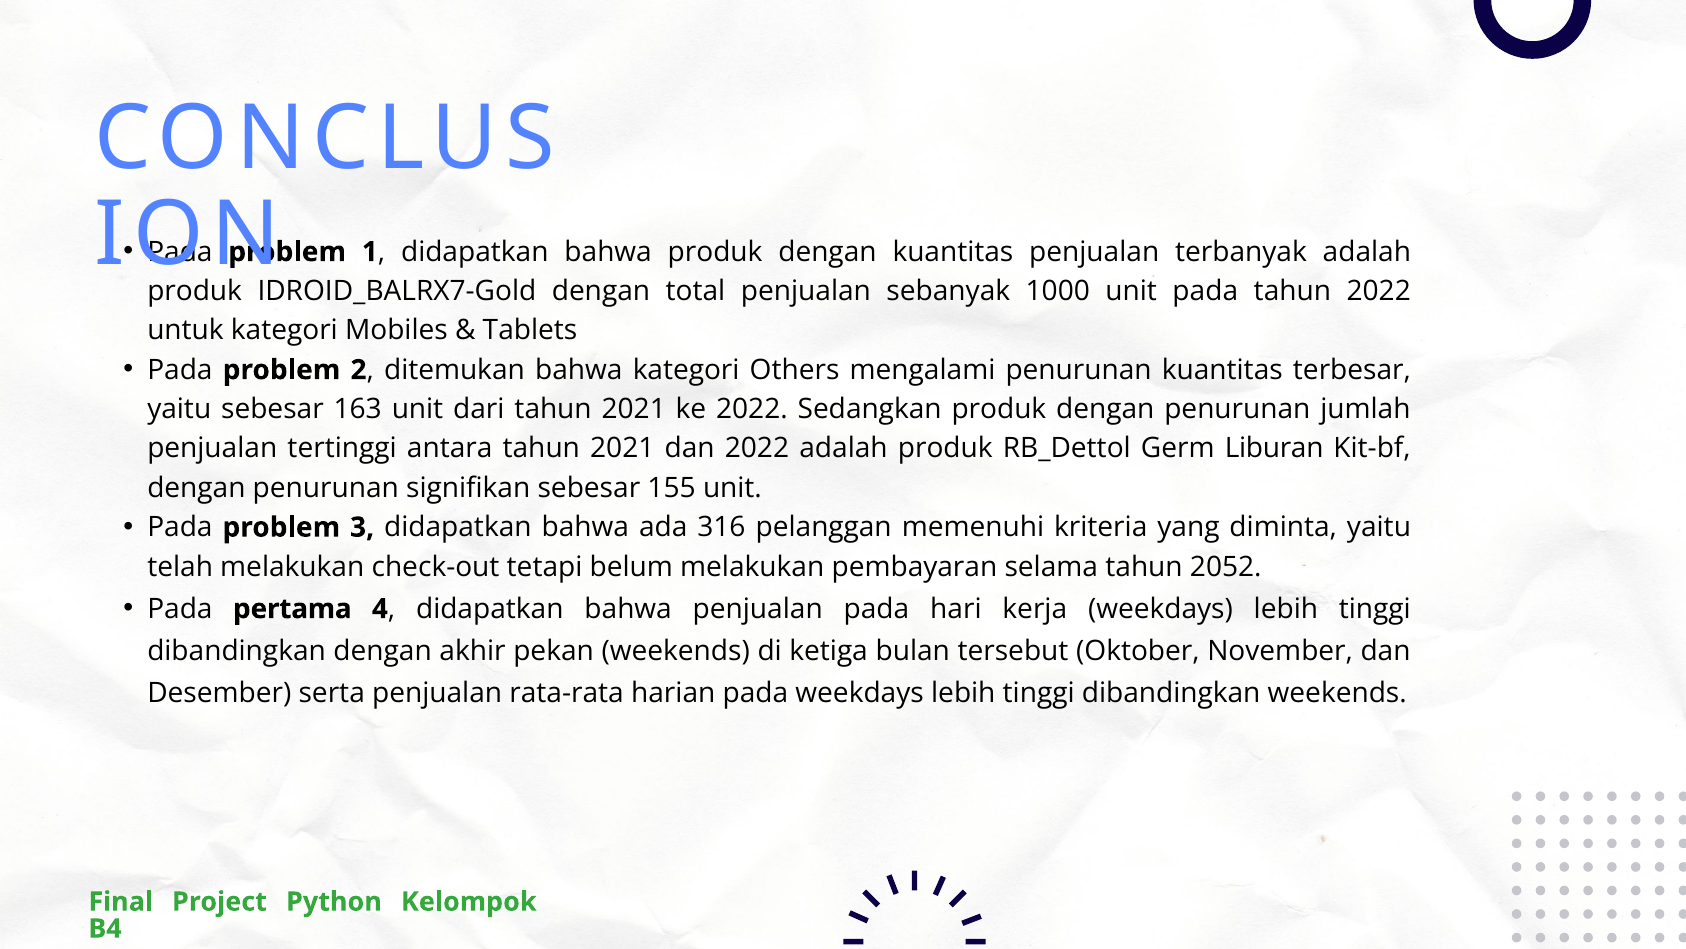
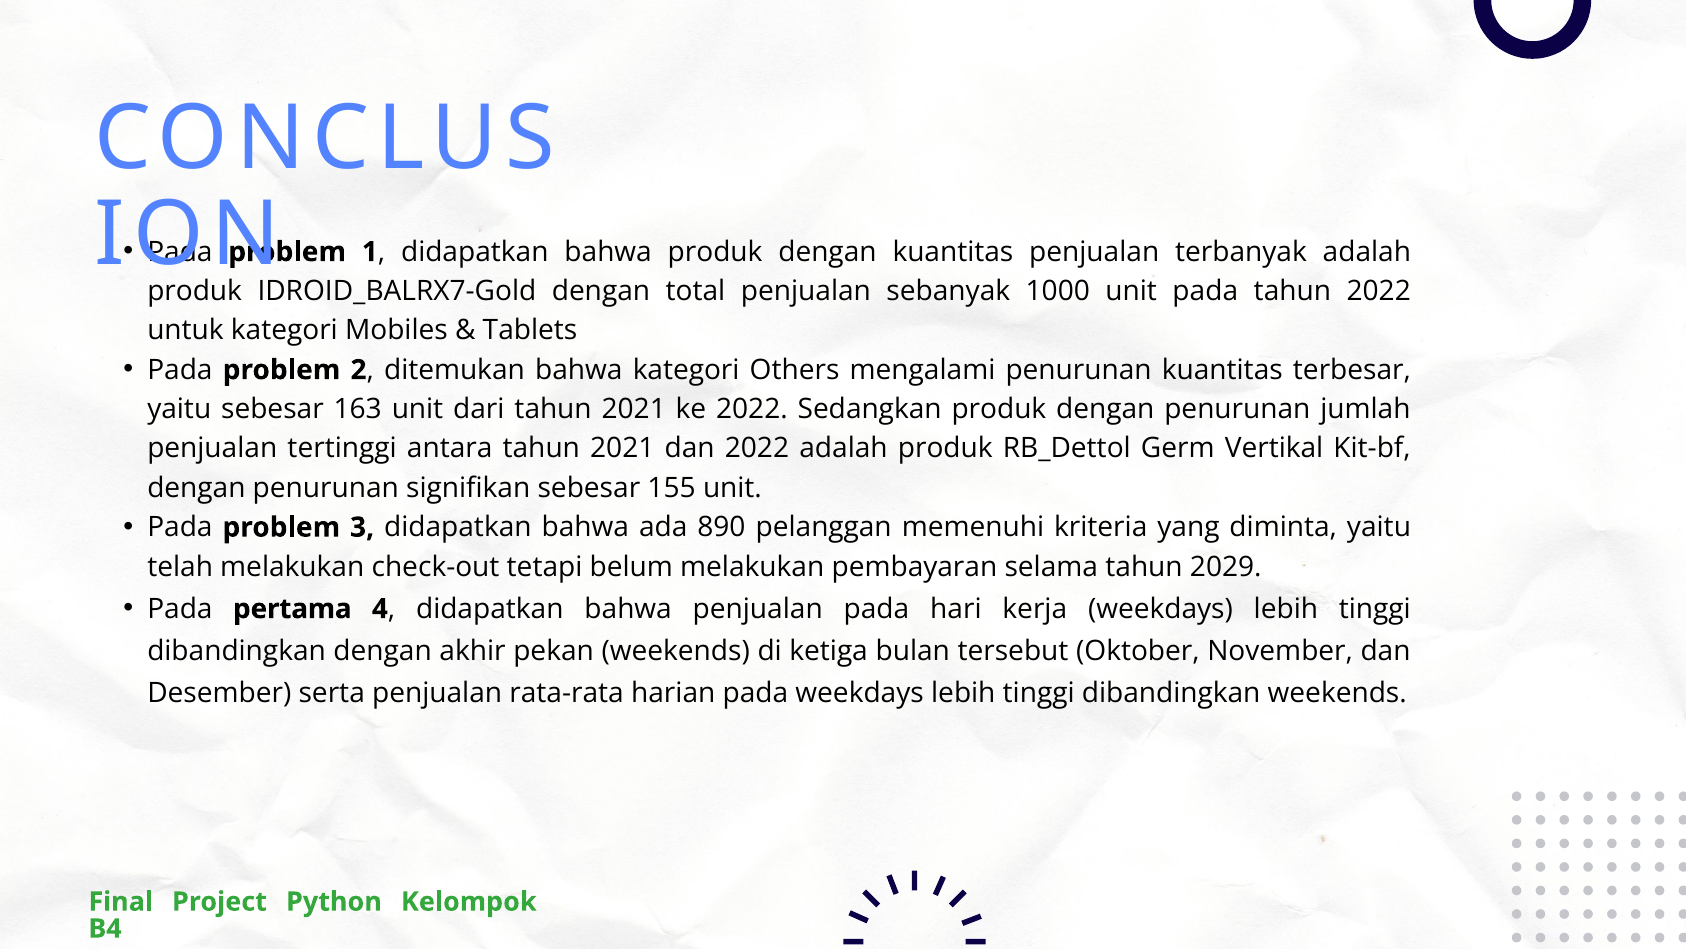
Liburan: Liburan -> Vertikal
316: 316 -> 890
2052: 2052 -> 2029
